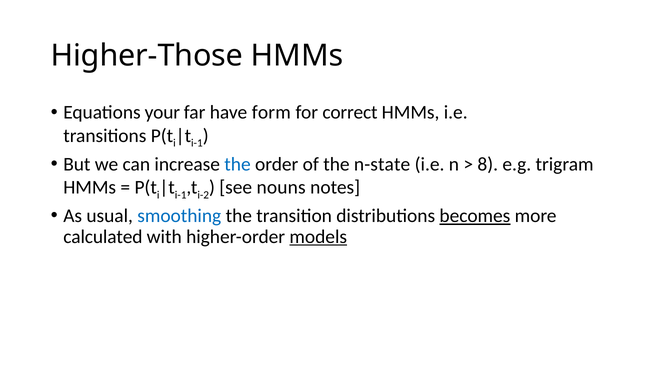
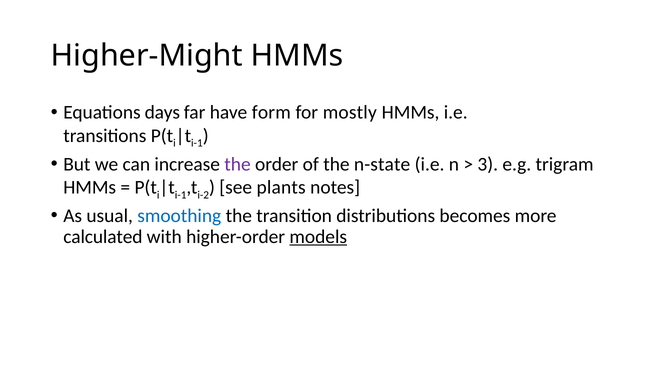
Higher-Those: Higher-Those -> Higher-Might
your: your -> days
correct: correct -> mostly
the at (238, 164) colour: blue -> purple
8: 8 -> 3
nouns: nouns -> plants
becomes underline: present -> none
